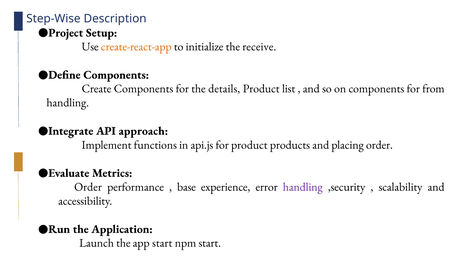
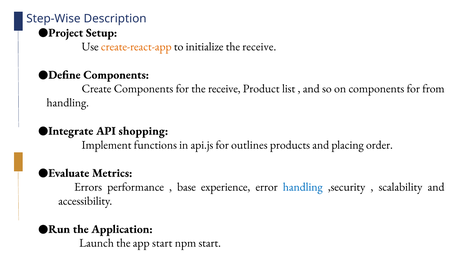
for the details: details -> receive
approach: approach -> shopping
for product: product -> outlines
Order at (88, 187): Order -> Errors
handling at (303, 187) colour: purple -> blue
